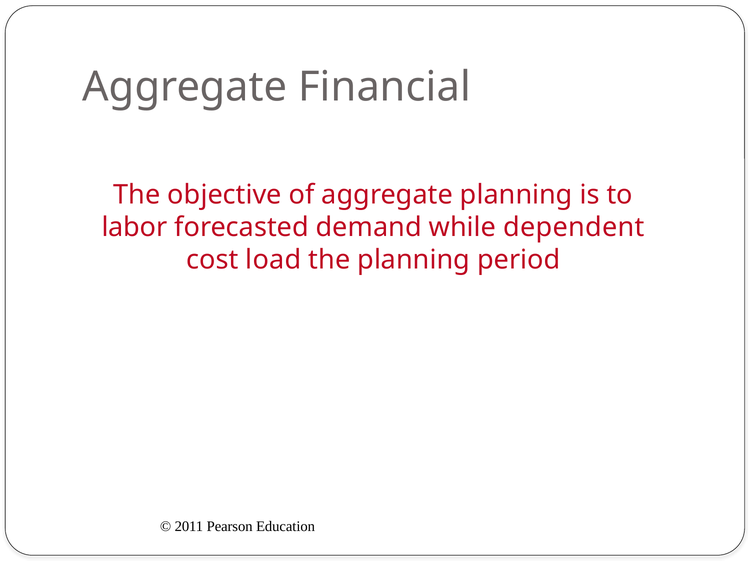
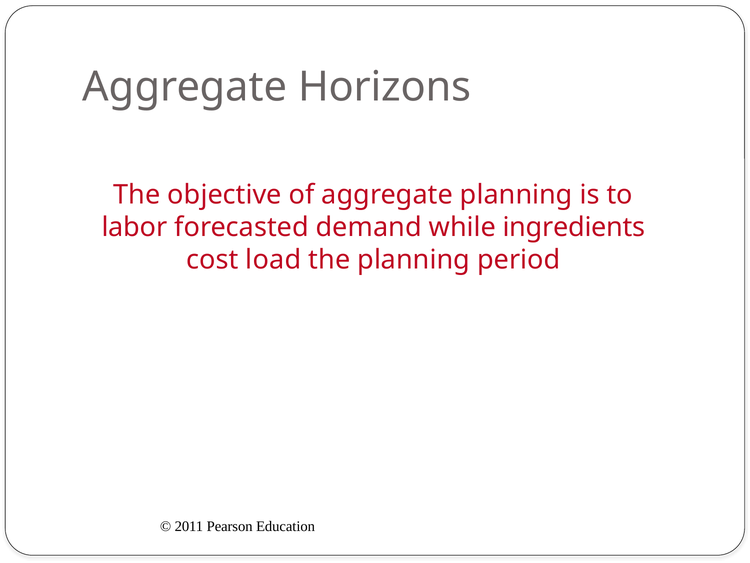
Financial: Financial -> Horizons
dependent: dependent -> ingredients
